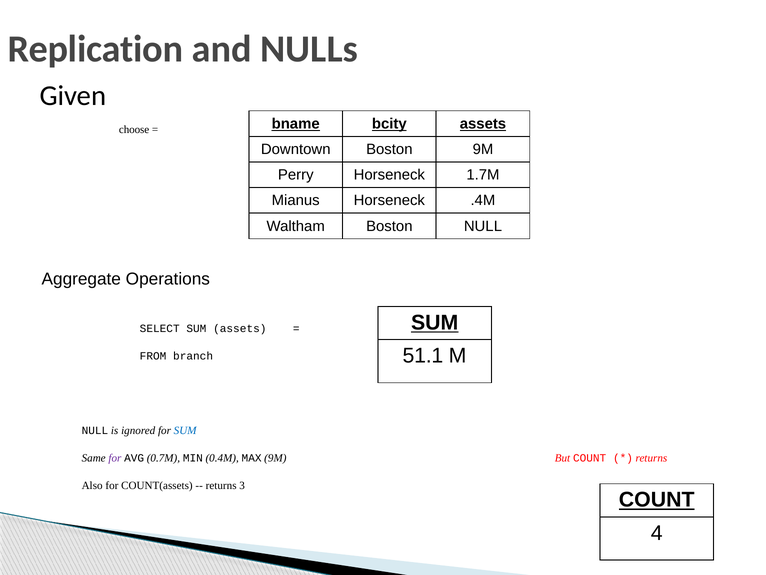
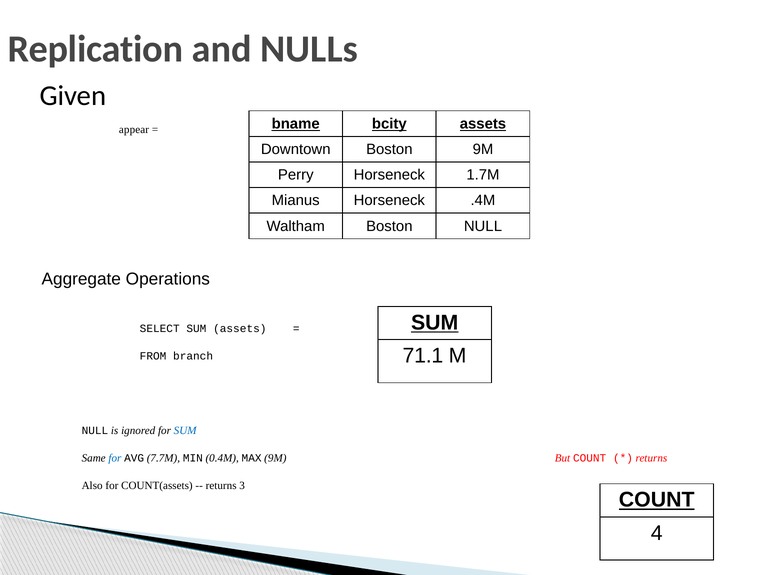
choose: choose -> appear
51.1: 51.1 -> 71.1
for at (115, 458) colour: purple -> blue
0.7M: 0.7M -> 7.7M
